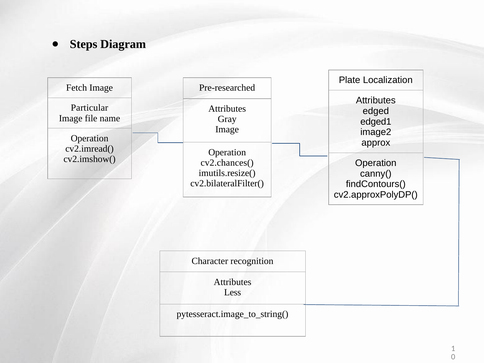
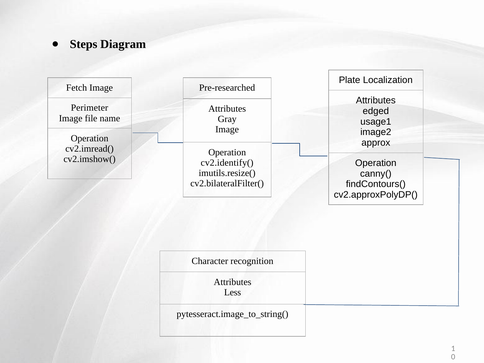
Particular: Particular -> Perimeter
edged1: edged1 -> usage1
cv2.chances(: cv2.chances( -> cv2.identify(
